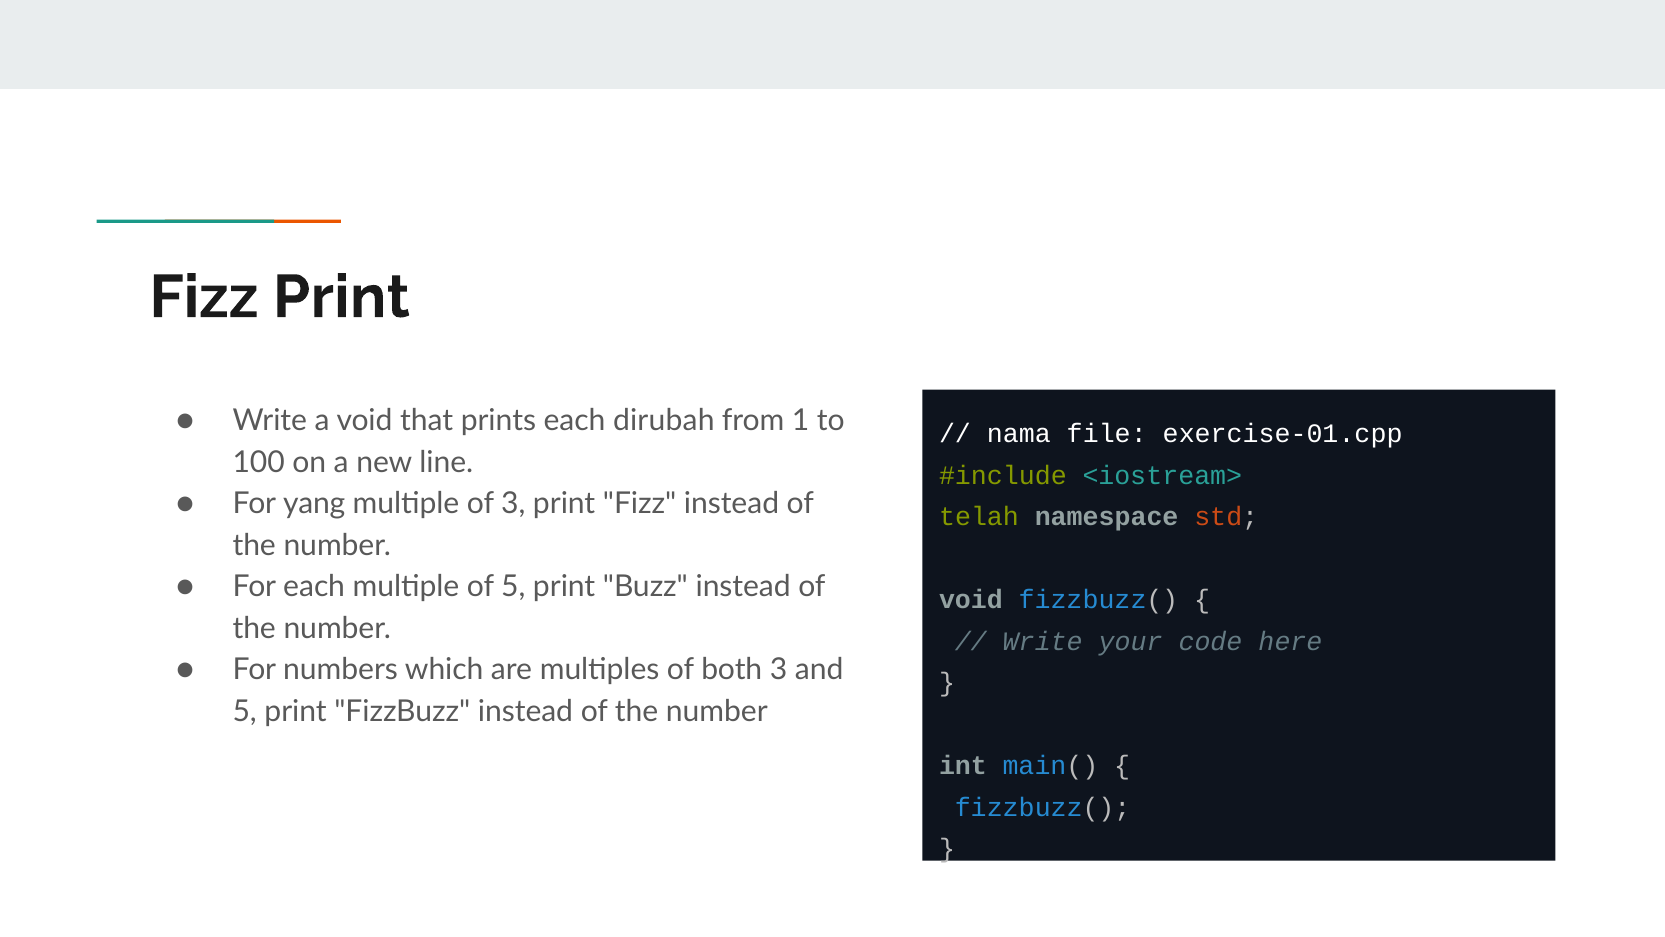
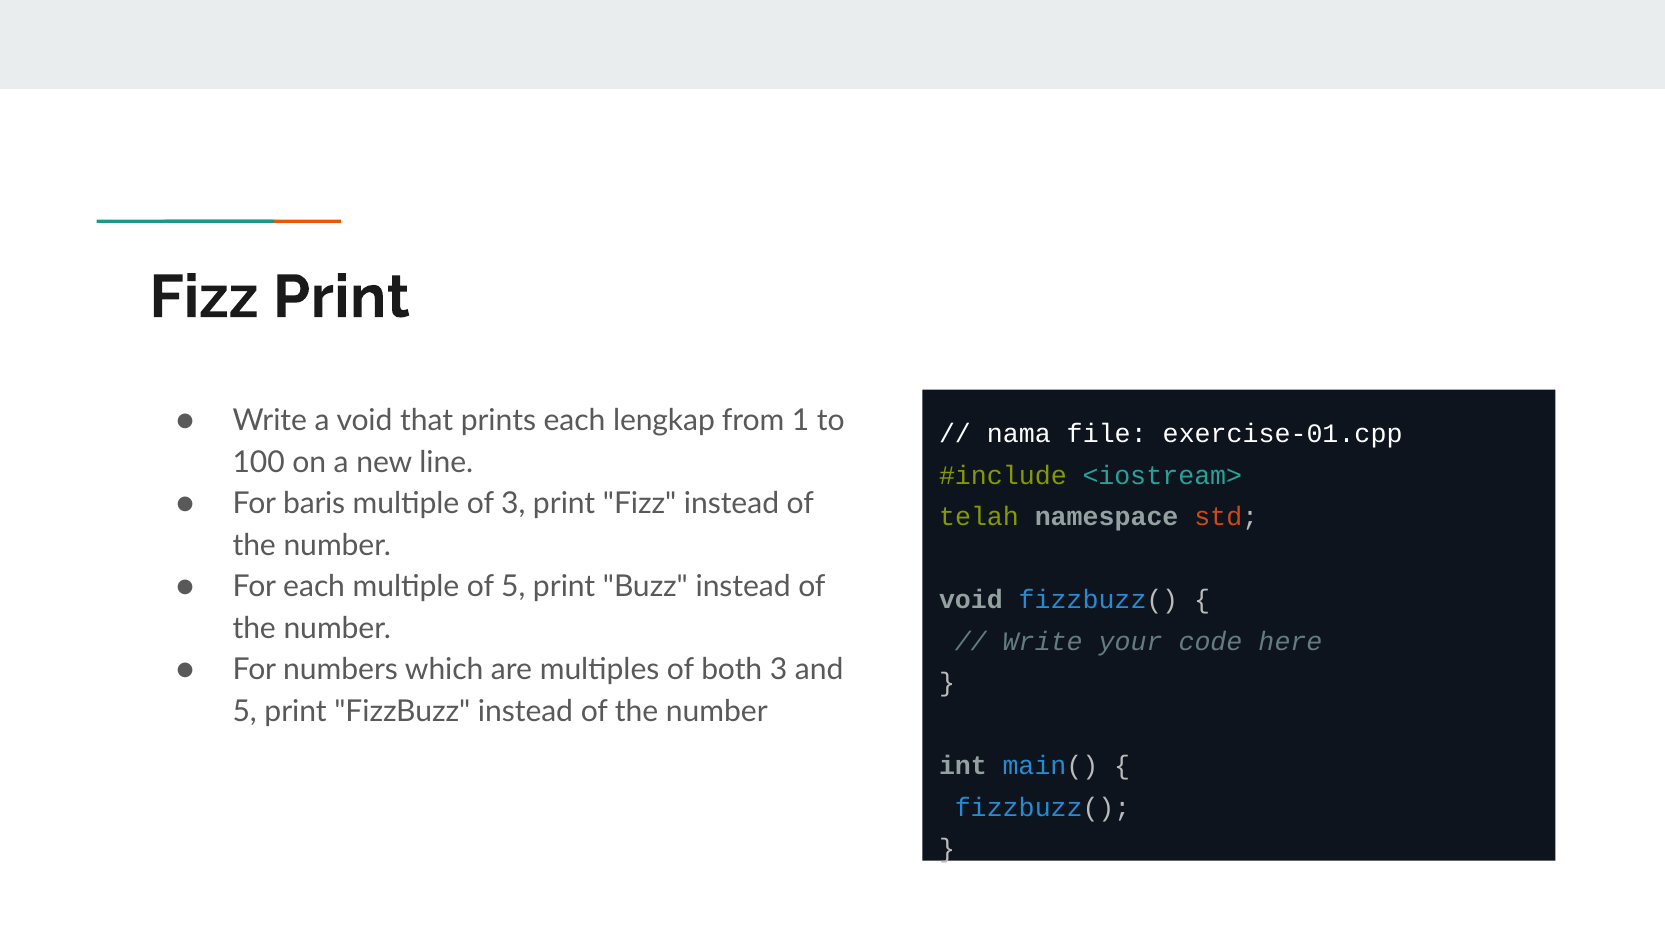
dirubah: dirubah -> lengkap
yang: yang -> baris
